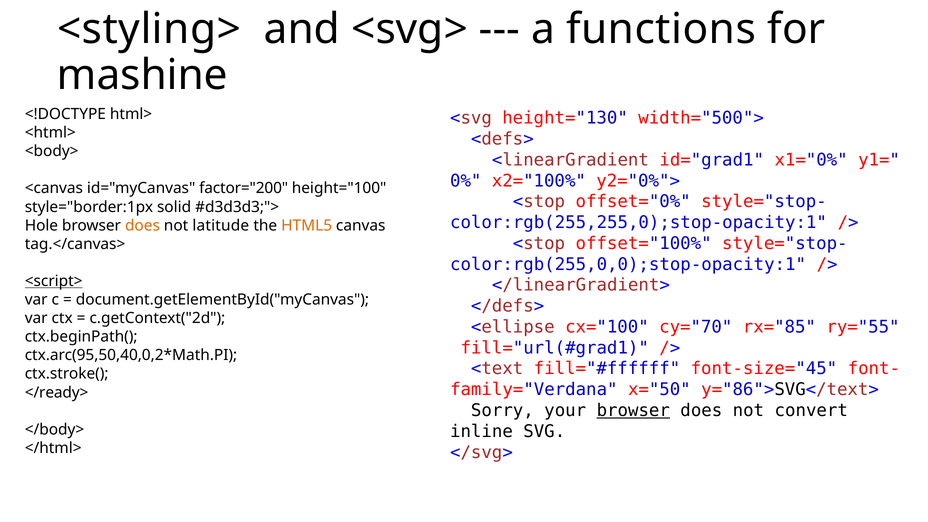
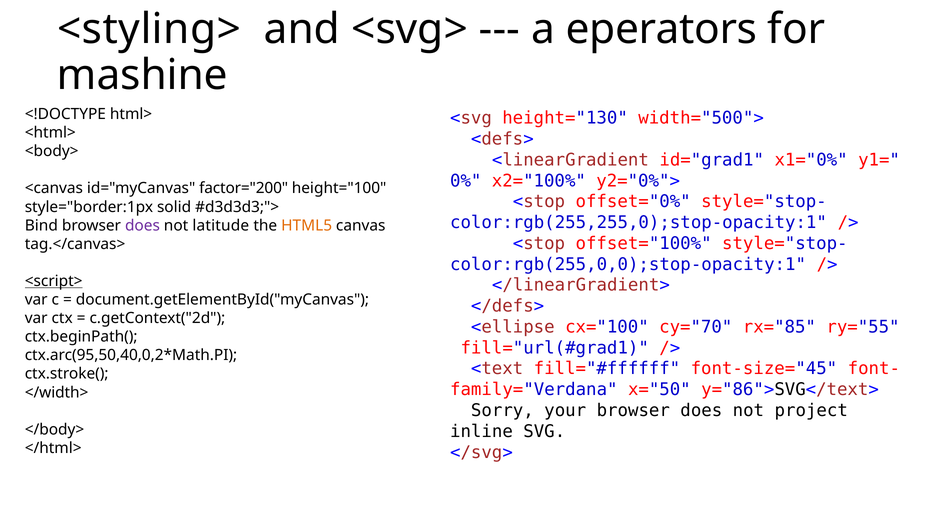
functions: functions -> eperators
Hole: Hole -> Bind
does at (142, 225) colour: orange -> purple
</ready>: </ready> -> </width>
browser at (633, 411) underline: present -> none
convert: convert -> project
